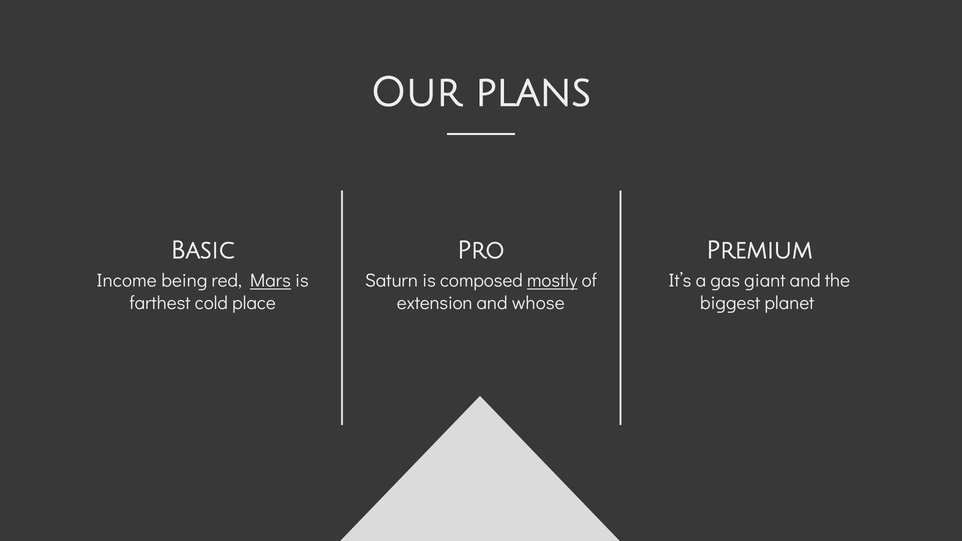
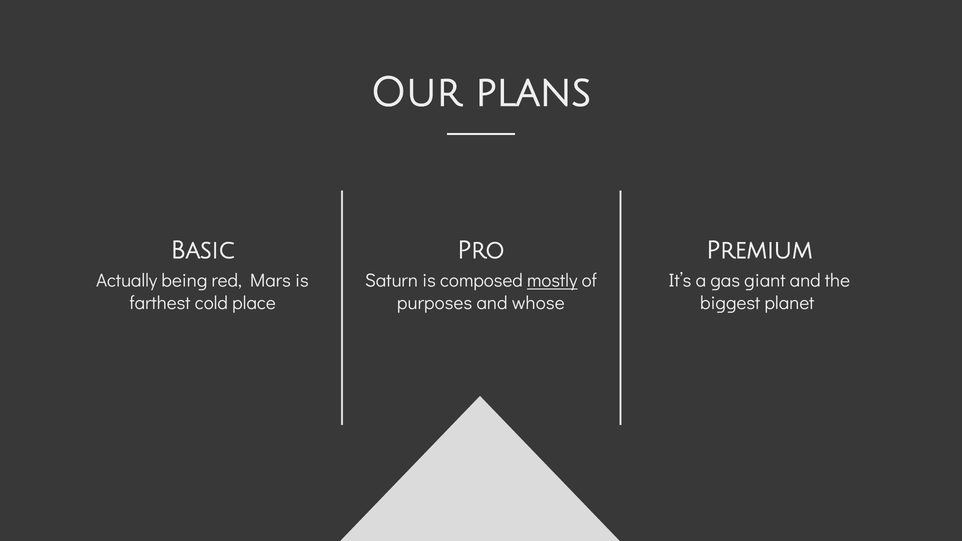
Income: Income -> Actually
Mars underline: present -> none
extension: extension -> purposes
